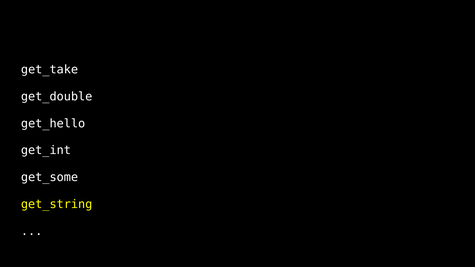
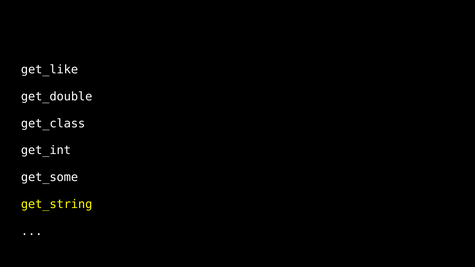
get_take: get_take -> get_like
get_hello: get_hello -> get_class
